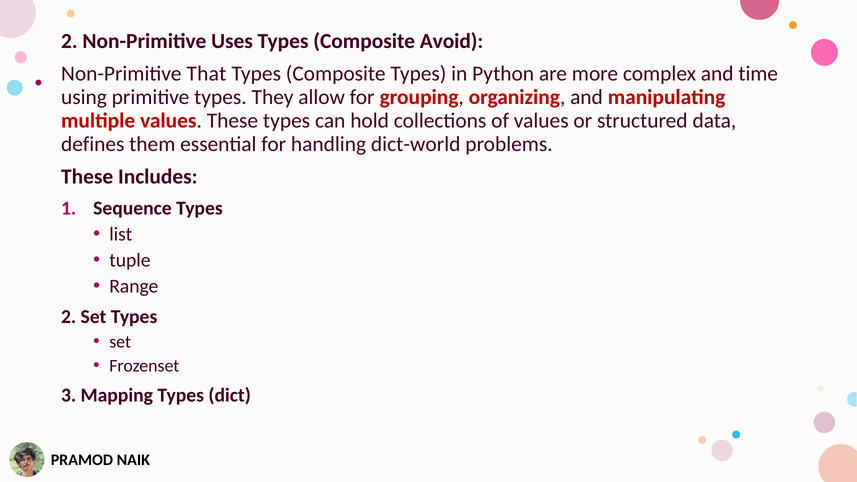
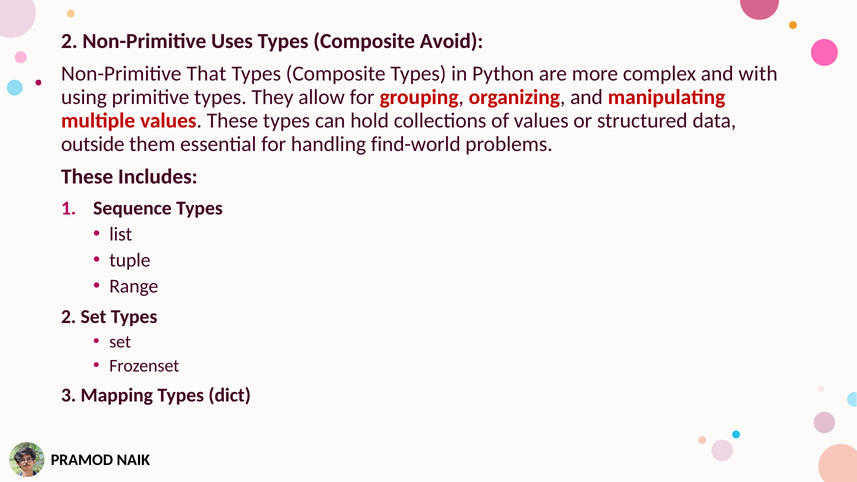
time: time -> with
defines: defines -> outside
dict-world: dict-world -> find-world
